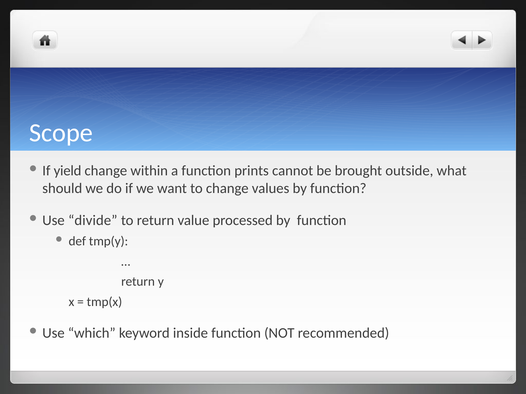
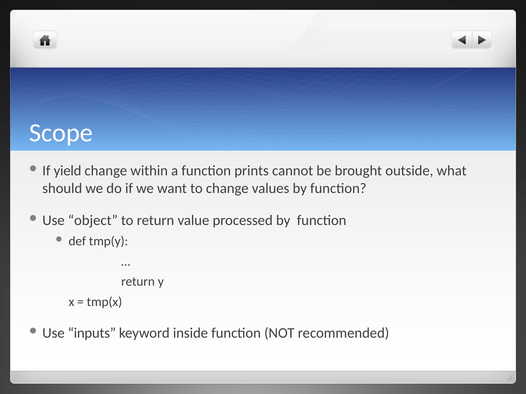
divide: divide -> object
which: which -> inputs
